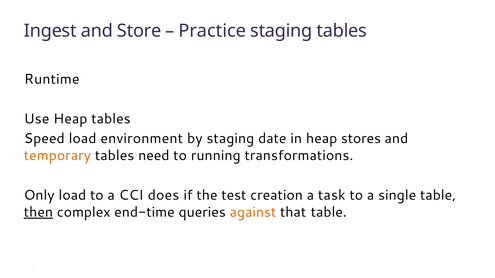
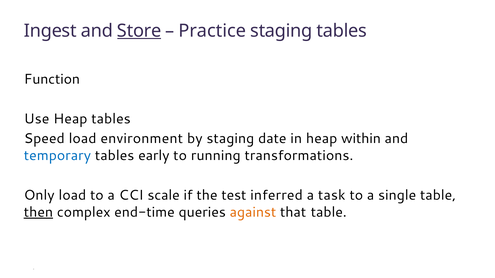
Store underline: none -> present
Runtime: Runtime -> Function
stores: stores -> within
temporary colour: orange -> blue
need: need -> early
does: does -> scale
creation: creation -> inferred
